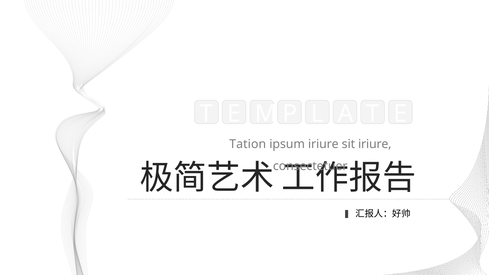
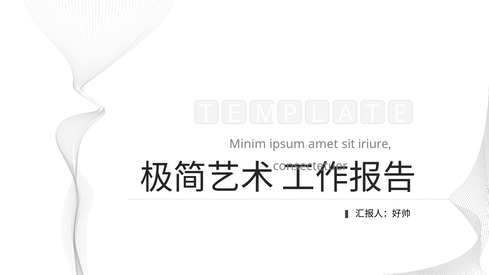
Tation: Tation -> Minim
ipsum iriure: iriure -> amet
